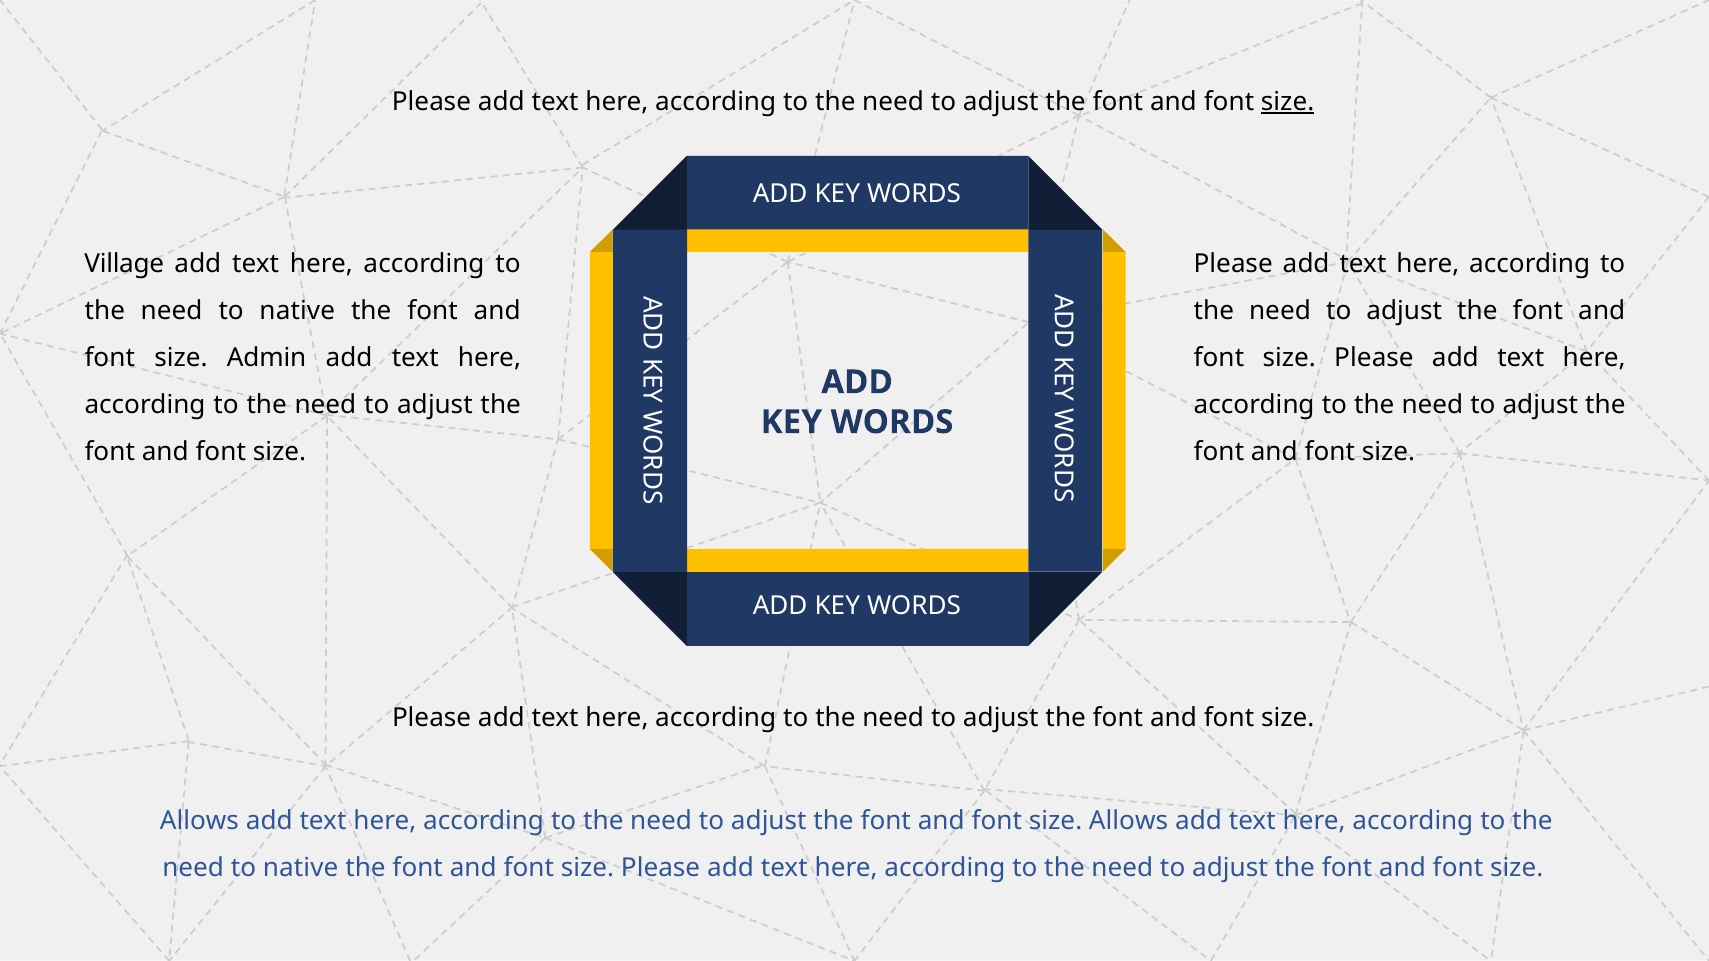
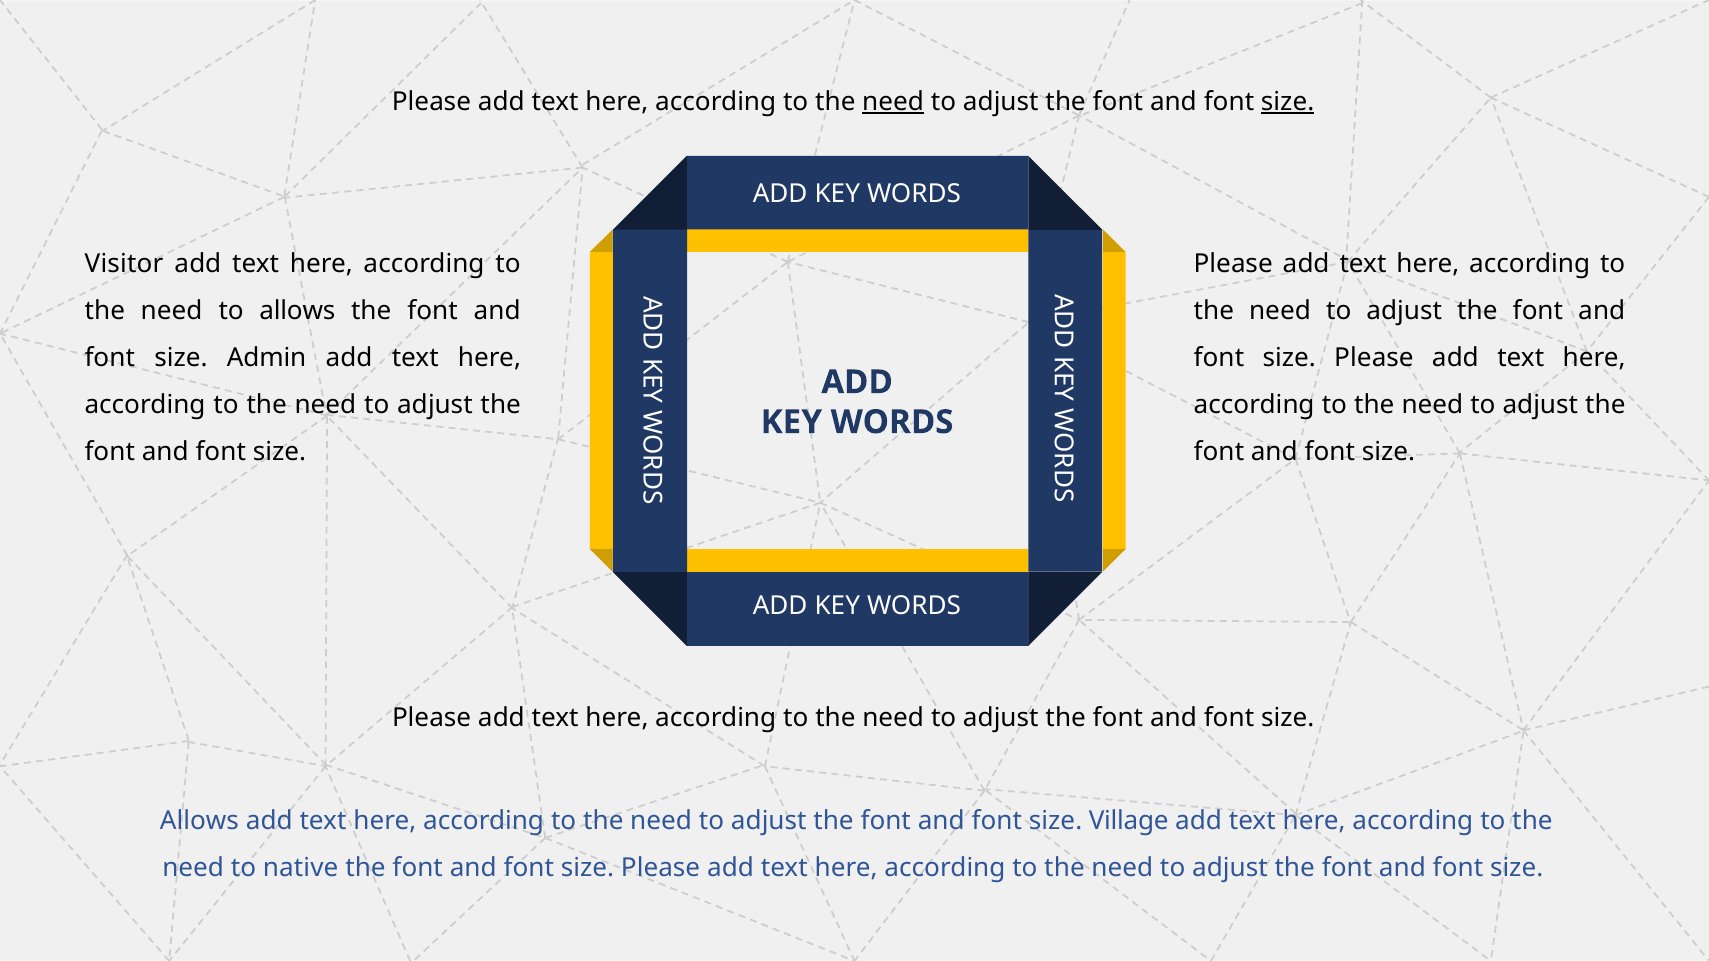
need at (893, 102) underline: none -> present
Village: Village -> Visitor
native at (297, 311): native -> allows
size Allows: Allows -> Village
